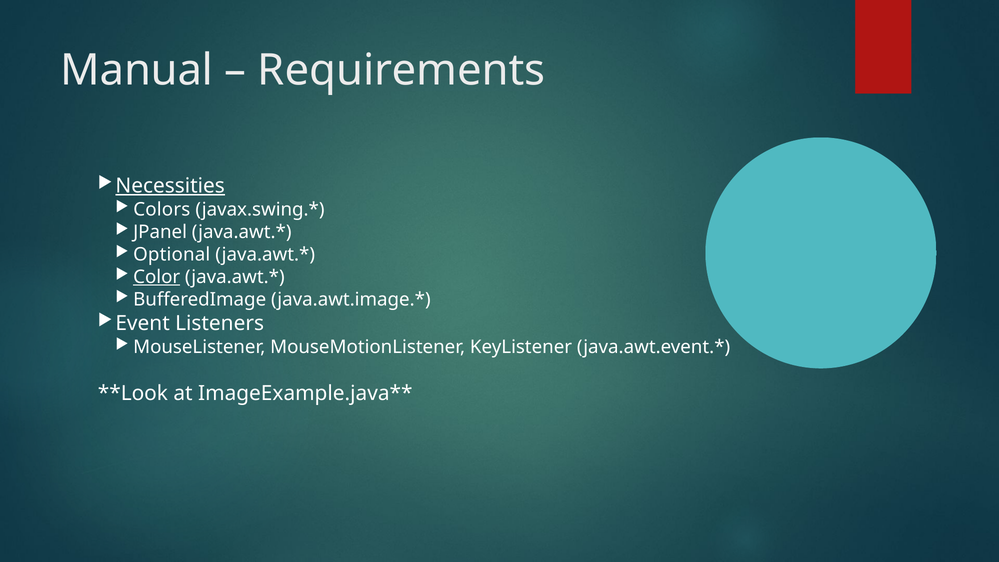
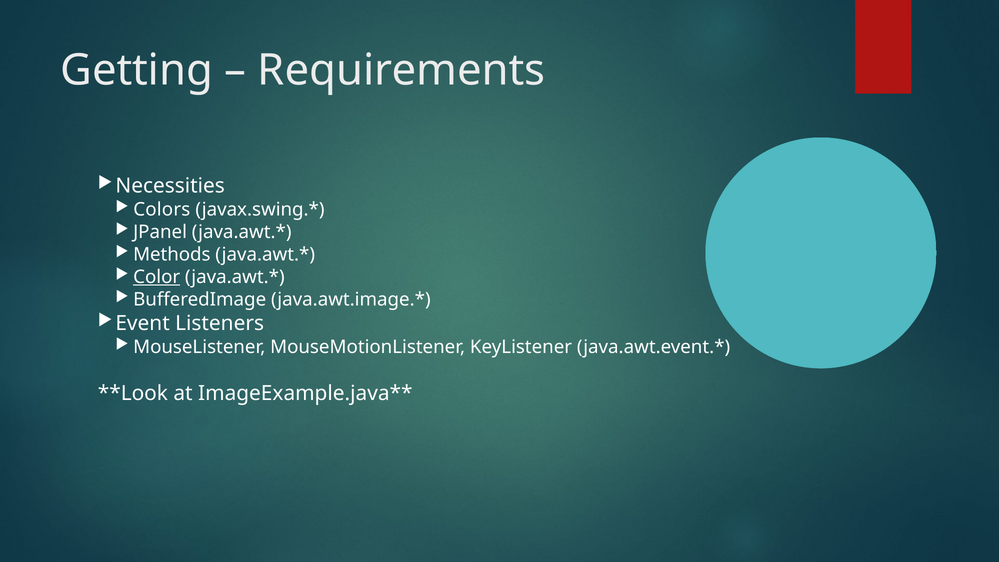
Manual: Manual -> Getting
Necessities underline: present -> none
Optional: Optional -> Methods
